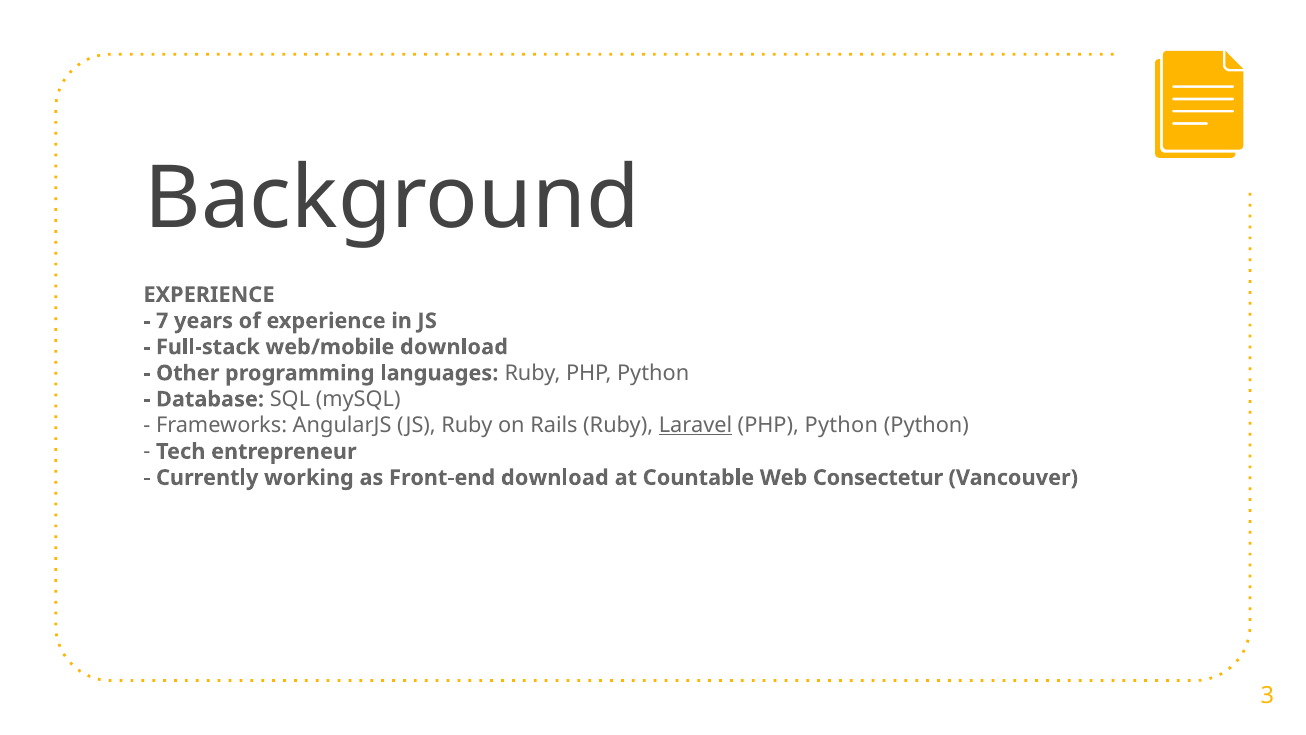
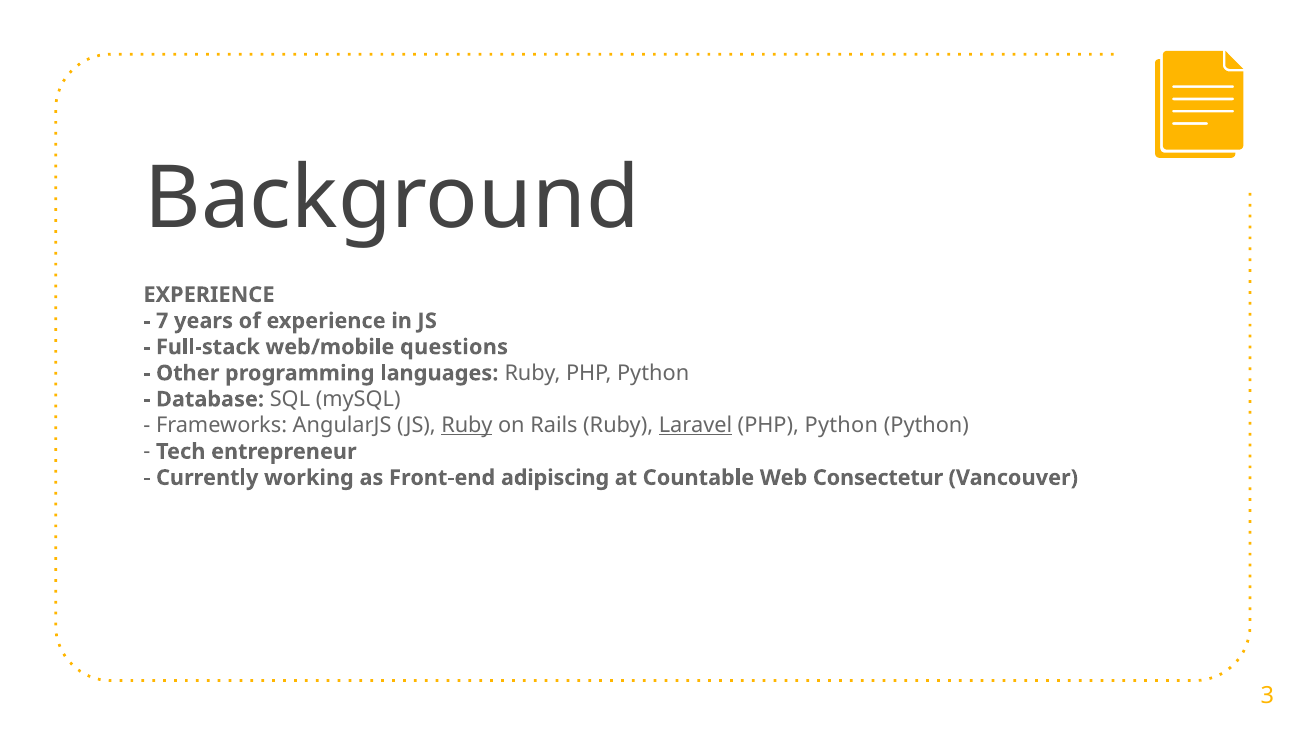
web/mobile download: download -> questions
Ruby at (467, 425) underline: none -> present
Front-end download: download -> adipiscing
